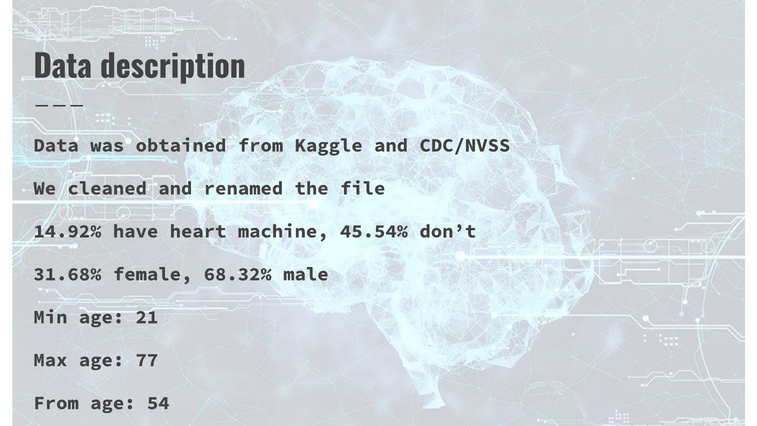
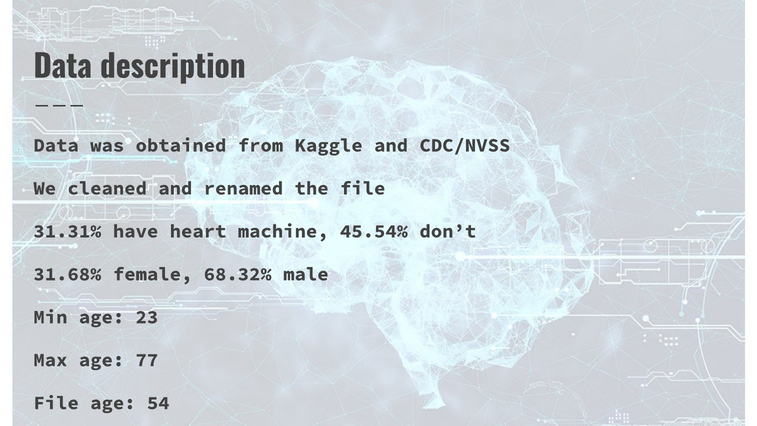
14.92%: 14.92% -> 31.31%
21: 21 -> 23
From at (56, 403): From -> File
